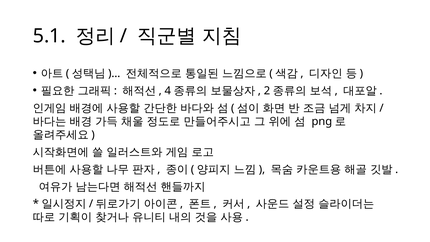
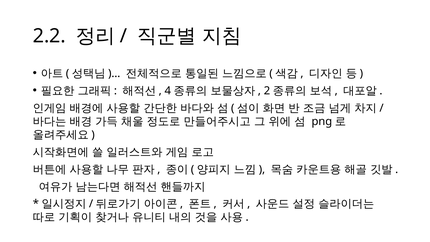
5.1: 5.1 -> 2.2
